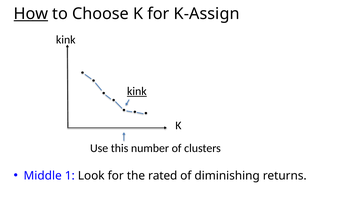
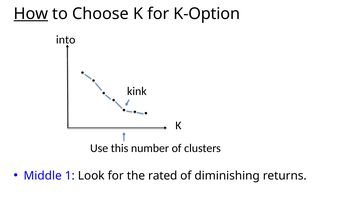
K-Assign: K-Assign -> K-Option
kink at (66, 40): kink -> into
kink at (137, 91) underline: present -> none
